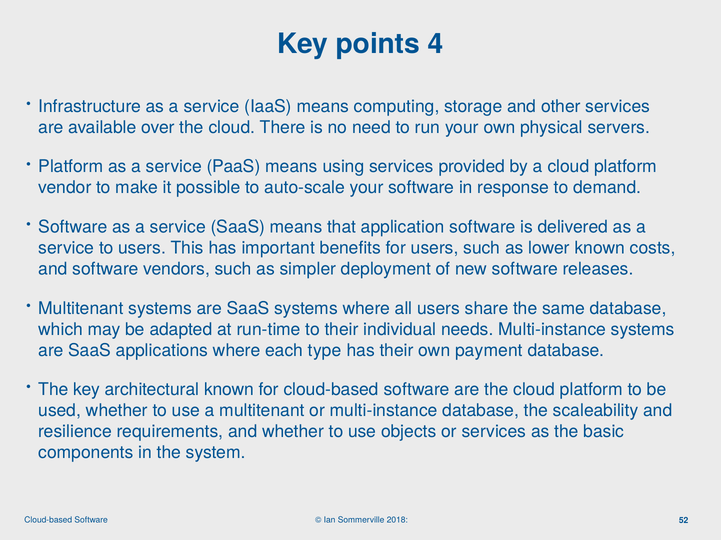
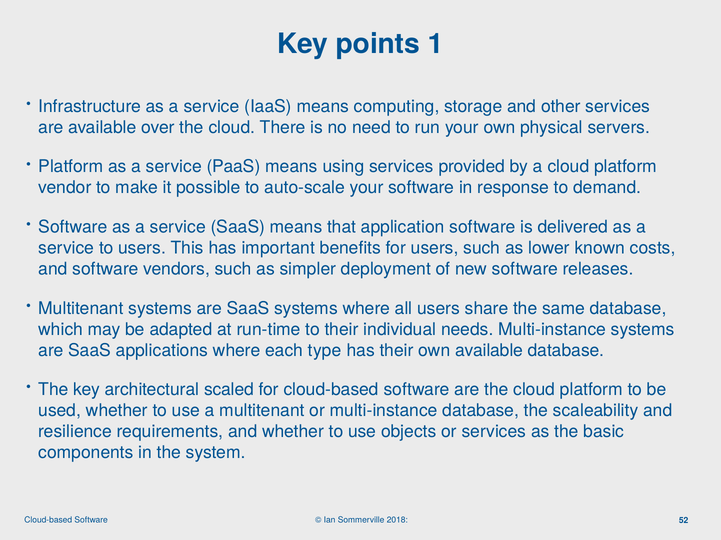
4: 4 -> 1
own payment: payment -> available
architectural known: known -> scaled
